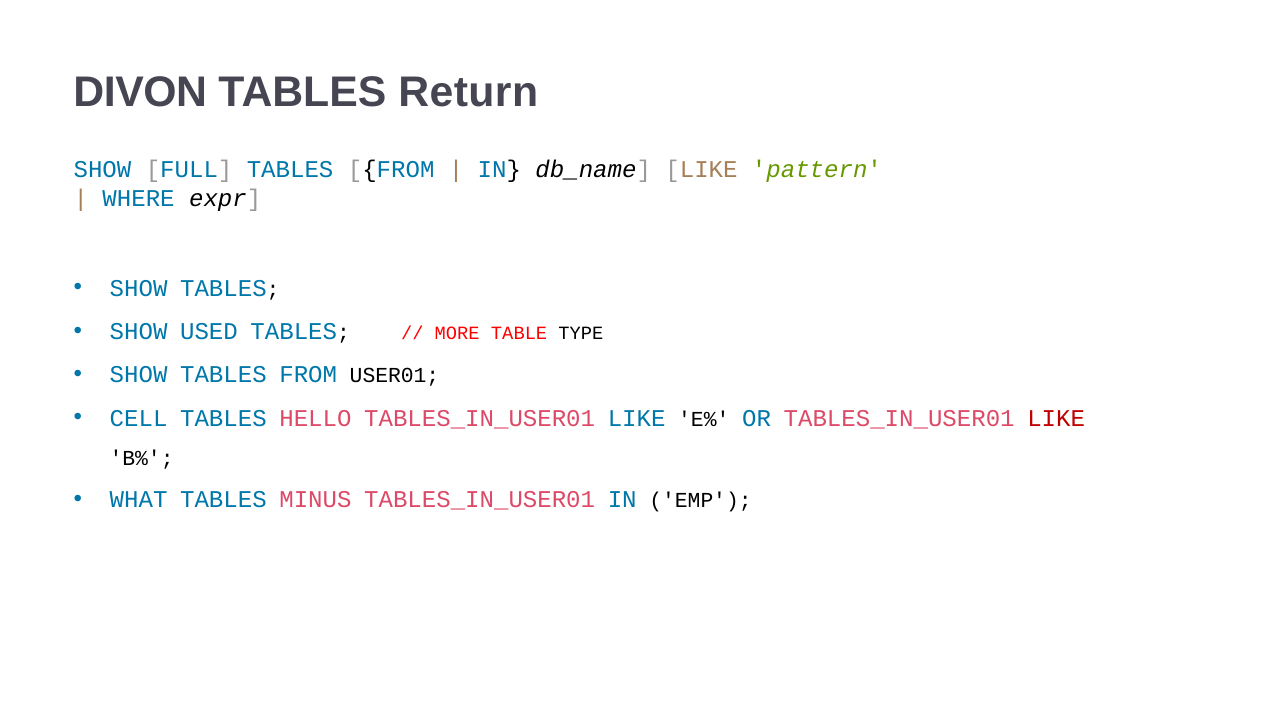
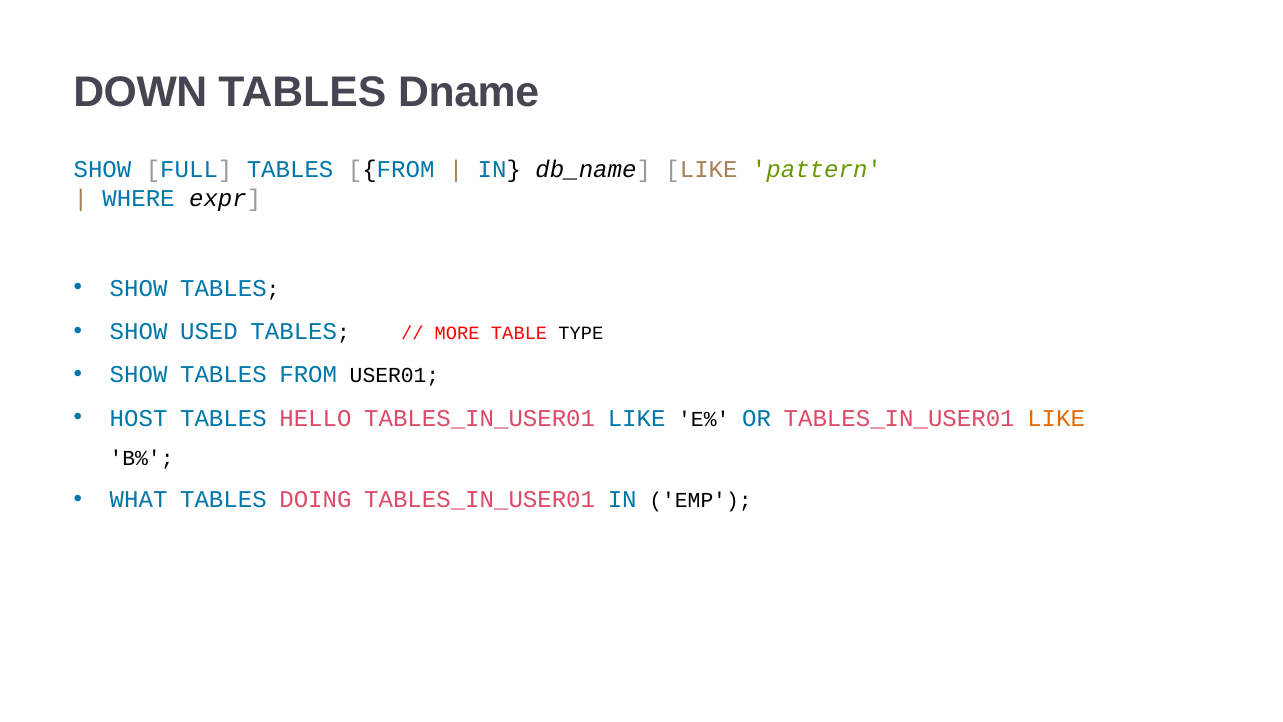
DIVON: DIVON -> DOWN
Return: Return -> Dname
CELL: CELL -> HOST
LIKE at (1056, 418) colour: red -> orange
MINUS: MINUS -> DOING
